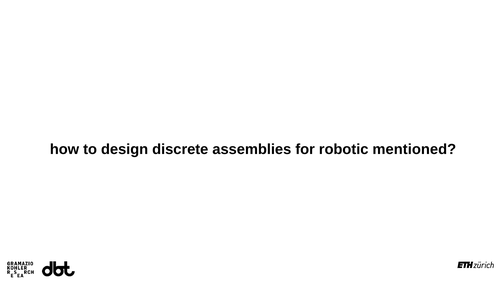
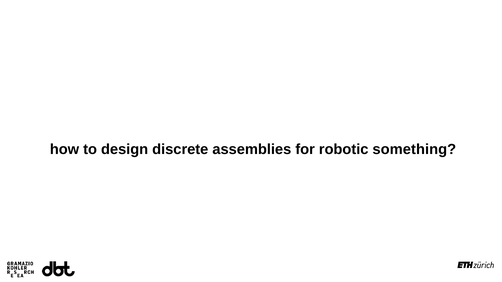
mentioned: mentioned -> something
